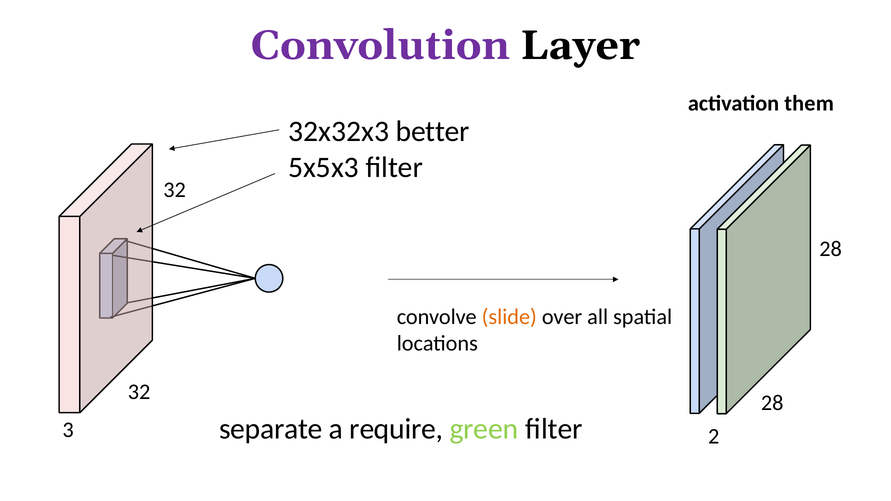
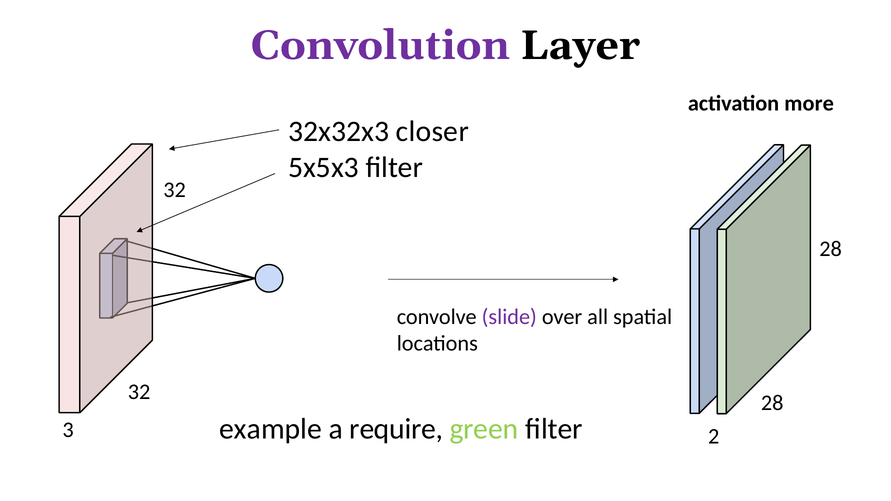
them: them -> more
better: better -> closer
slide colour: orange -> purple
separate: separate -> example
